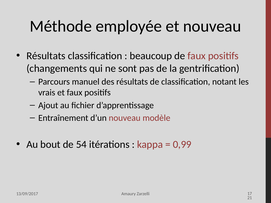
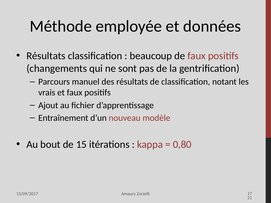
et nouveau: nouveau -> données
54: 54 -> 15
0,99: 0,99 -> 0,80
